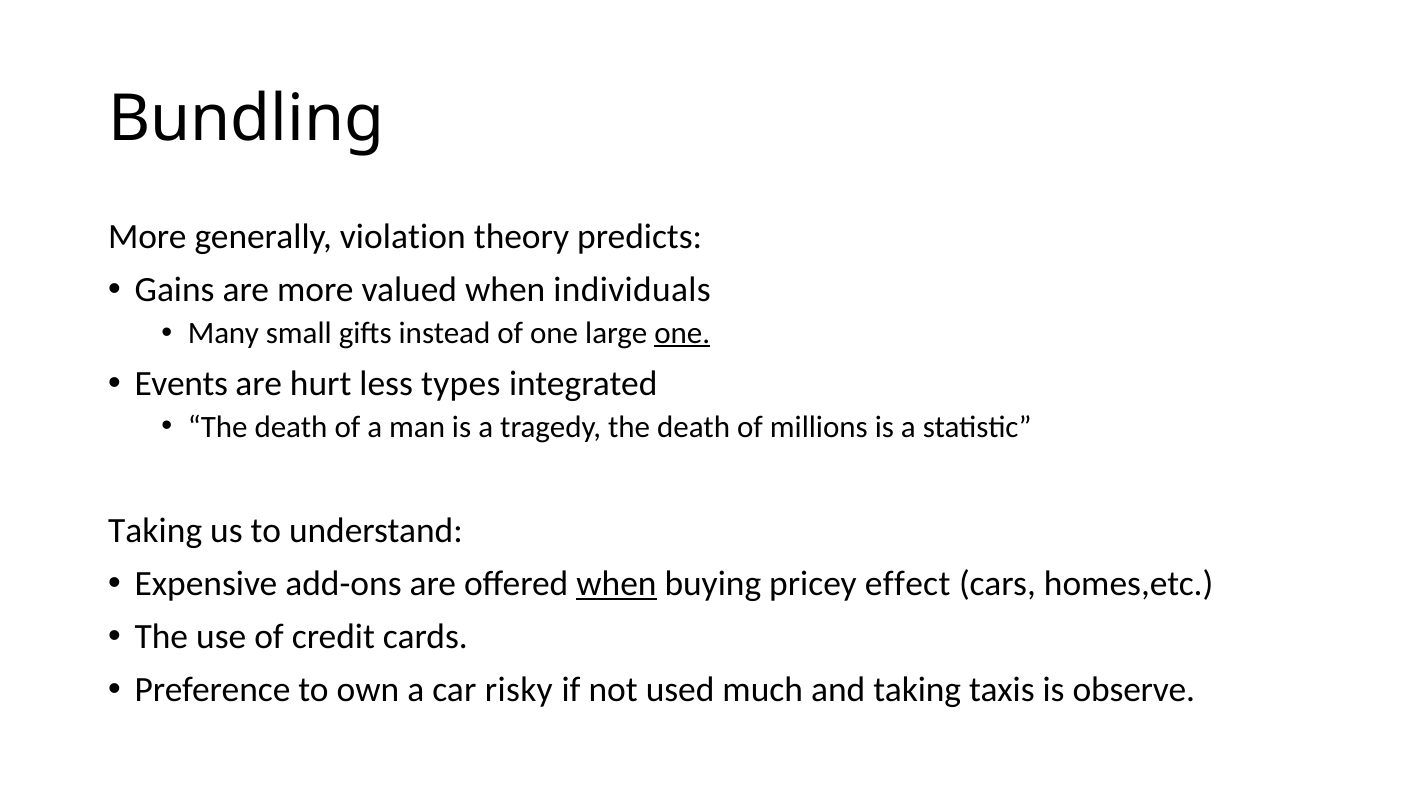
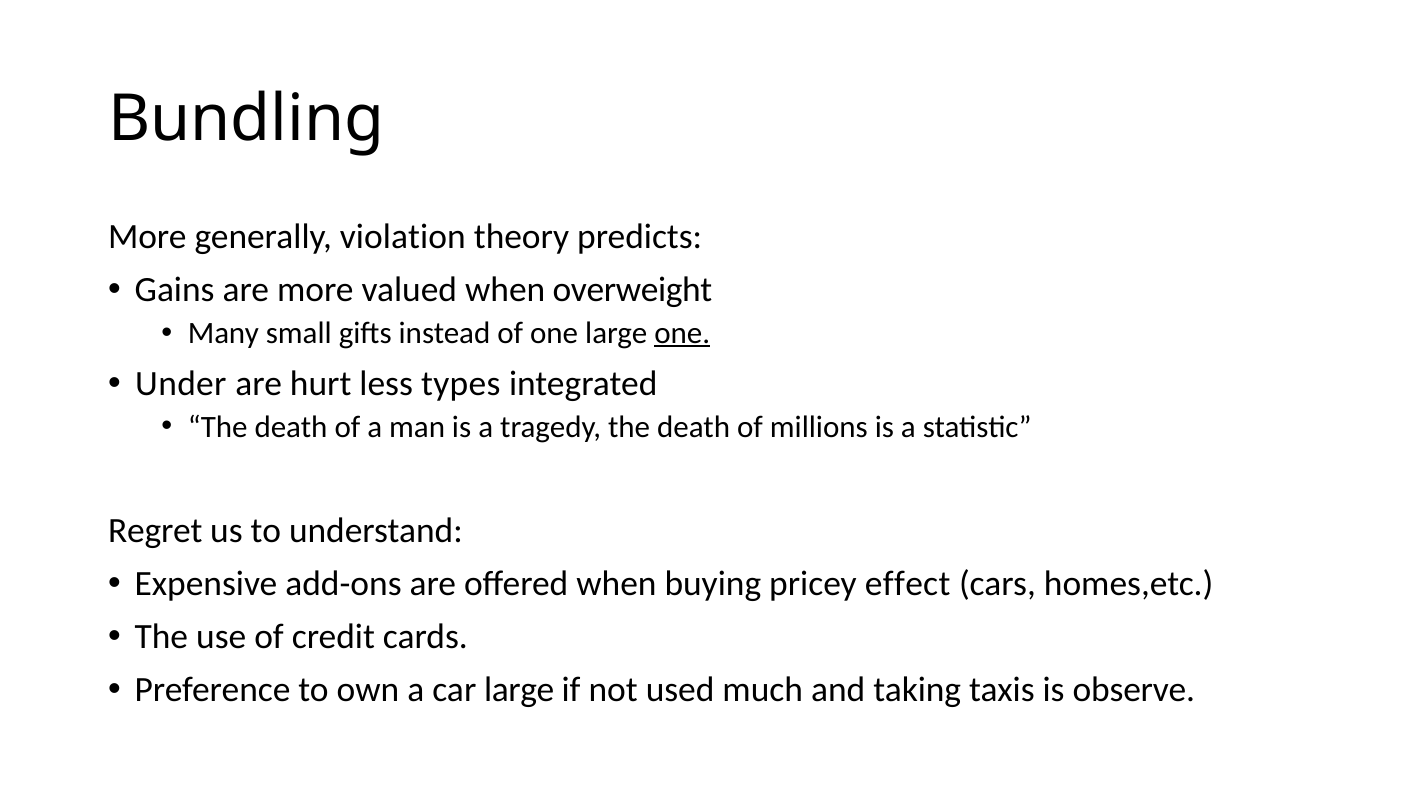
individuals: individuals -> overweight
Events: Events -> Under
Taking at (155, 531): Taking -> Regret
when at (616, 584) underline: present -> none
car risky: risky -> large
